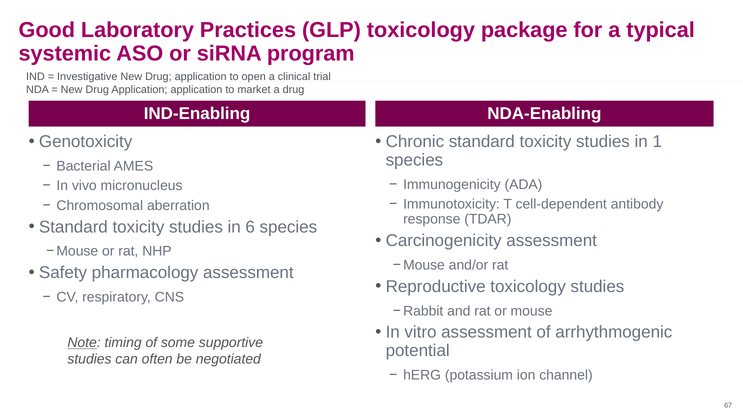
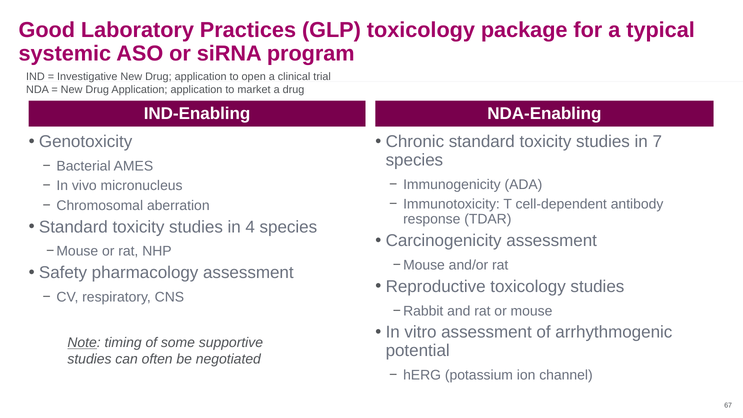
1: 1 -> 7
6: 6 -> 4
